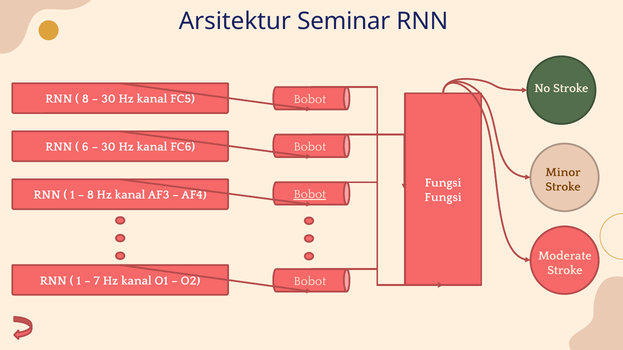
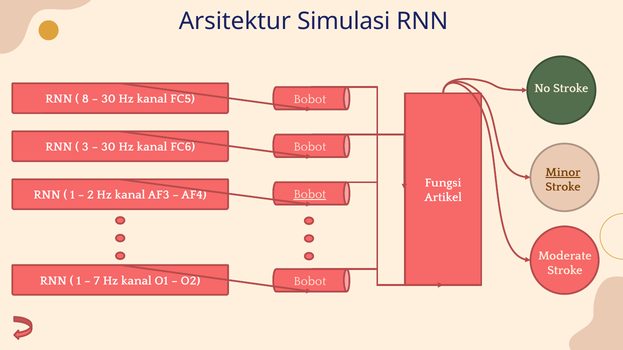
Seminar: Seminar -> Simulasi
6: 6 -> 3
Minor underline: none -> present
8 at (91, 195): 8 -> 2
Fungsi at (443, 197): Fungsi -> Artikel
